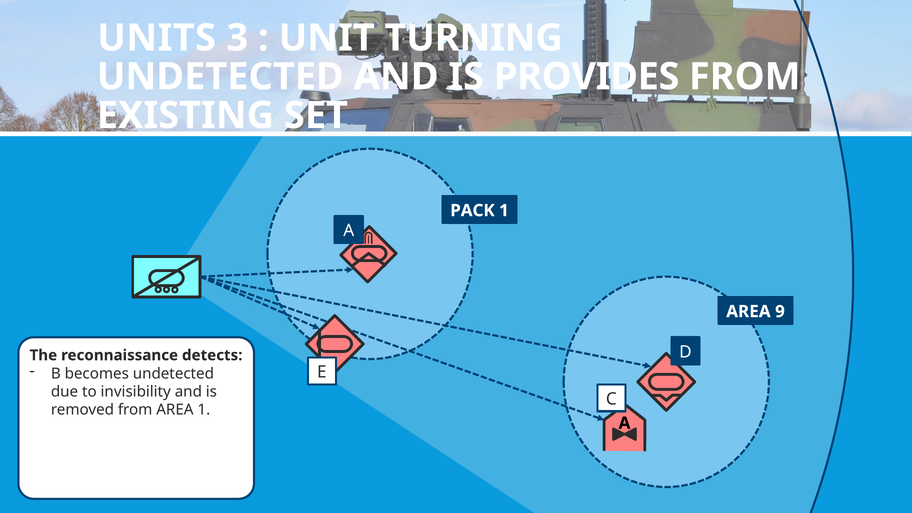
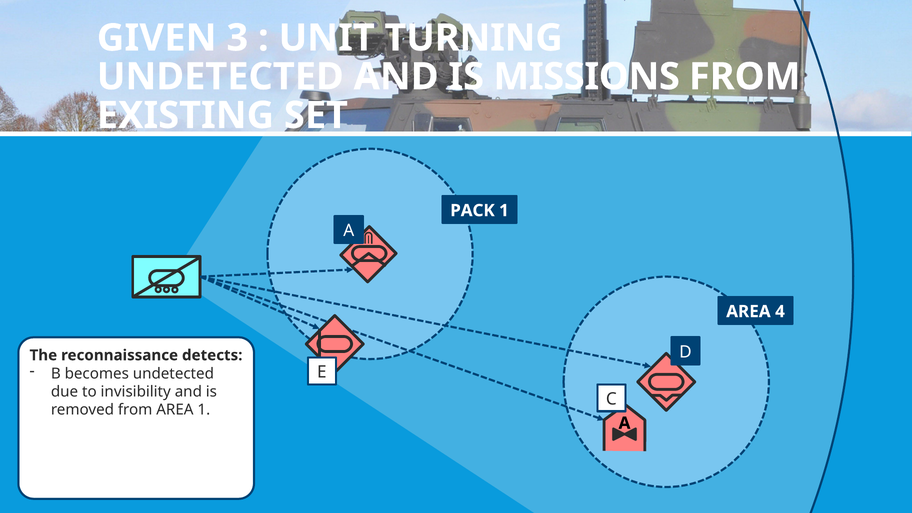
UNITS: UNITS -> GIVEN
PROVIDES: PROVIDES -> MISSIONS
9: 9 -> 4
